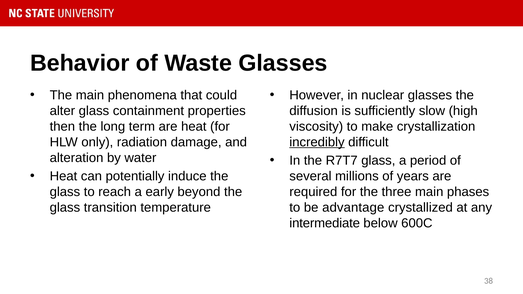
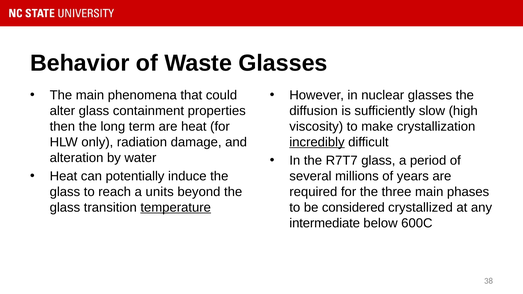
early: early -> units
temperature underline: none -> present
advantage: advantage -> considered
